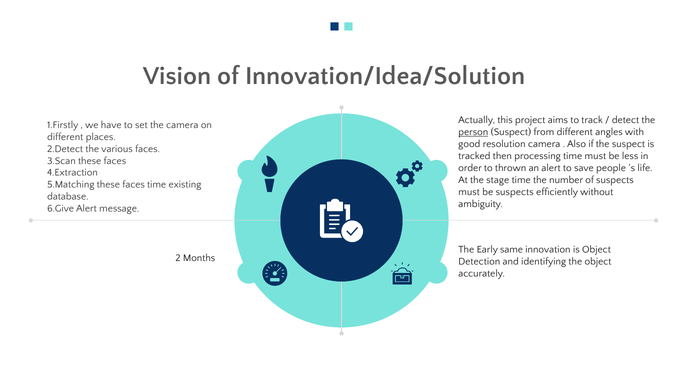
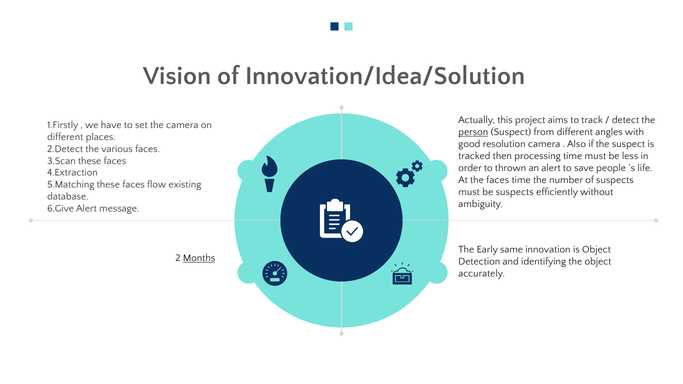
the stage: stage -> faces
faces time: time -> flow
Months underline: none -> present
